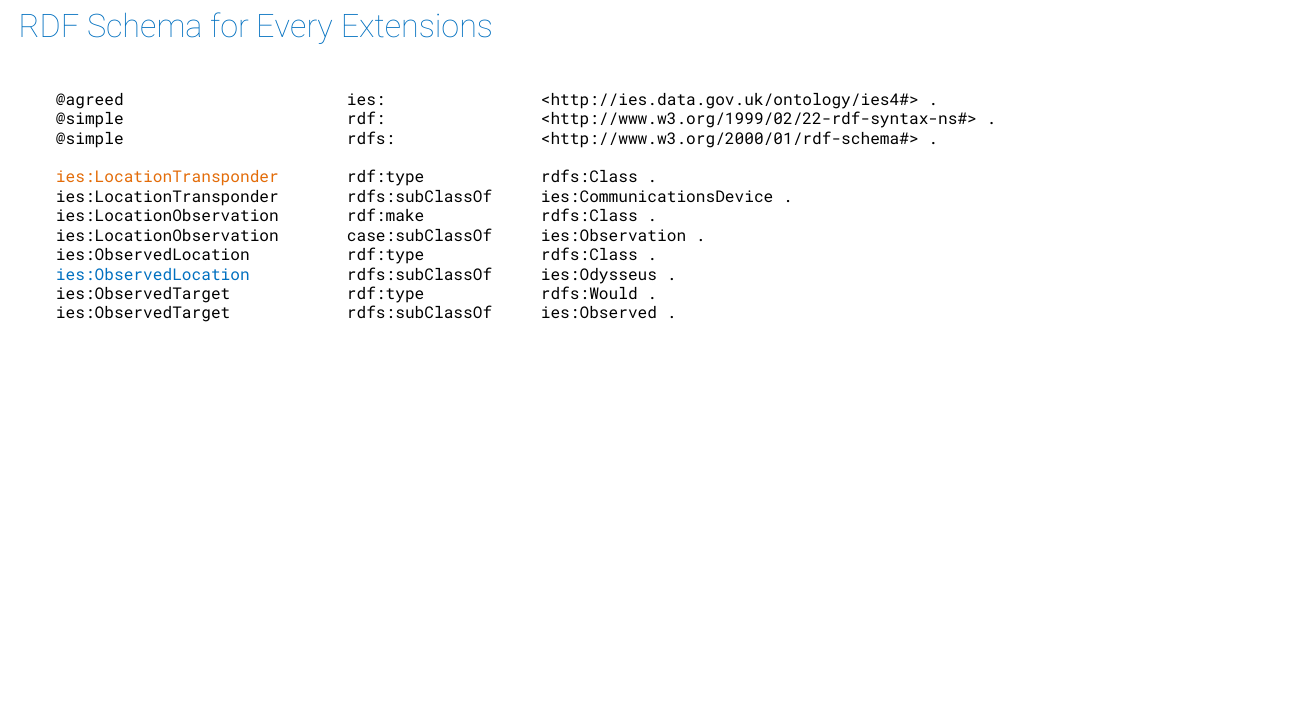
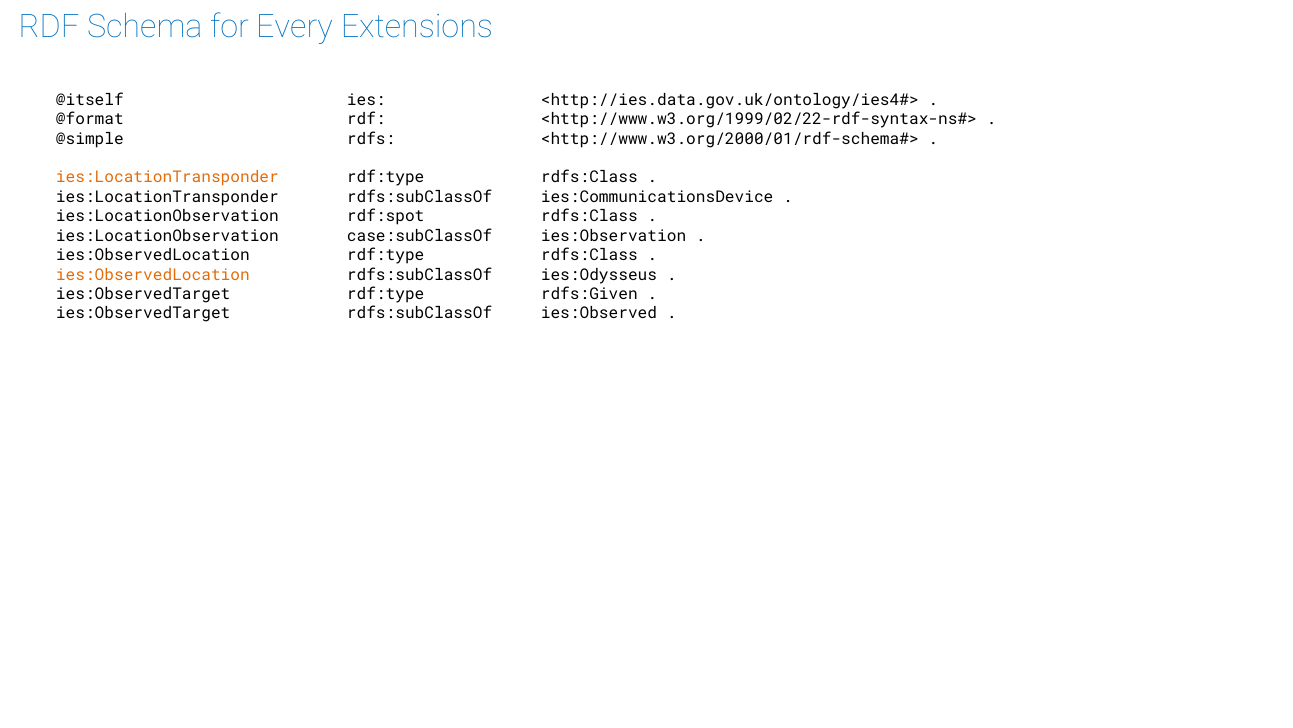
@agreed: @agreed -> @itself
@simple at (90, 119): @simple -> @format
rdf:make: rdf:make -> rdf:spot
ies:ObservedLocation at (153, 274) colour: blue -> orange
rdfs:Would: rdfs:Would -> rdfs:Given
